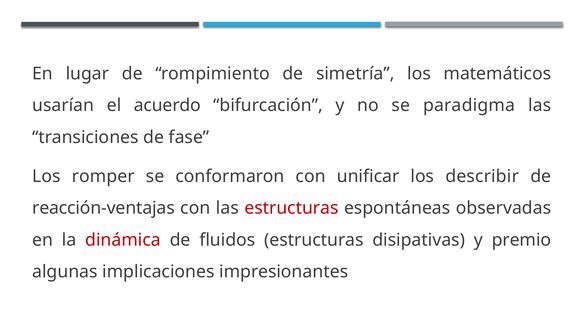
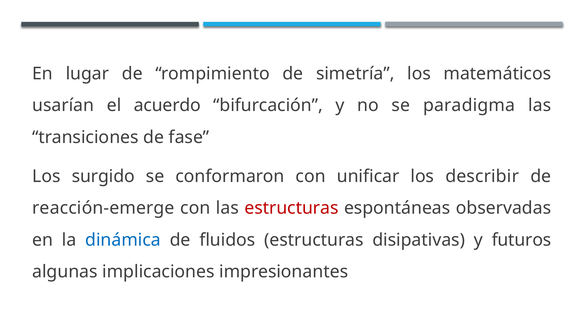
romper: romper -> surgido
reacción-ventajas: reacción-ventajas -> reacción-emerge
dinámica colour: red -> blue
premio: premio -> futuros
